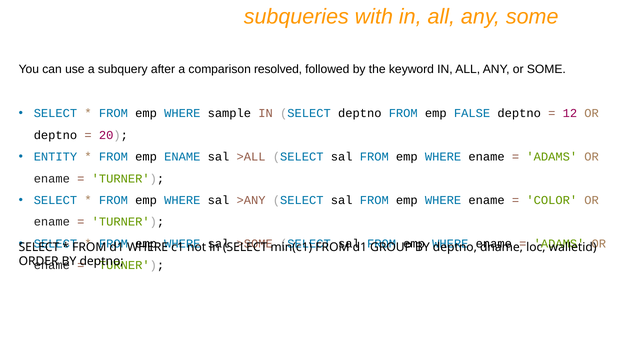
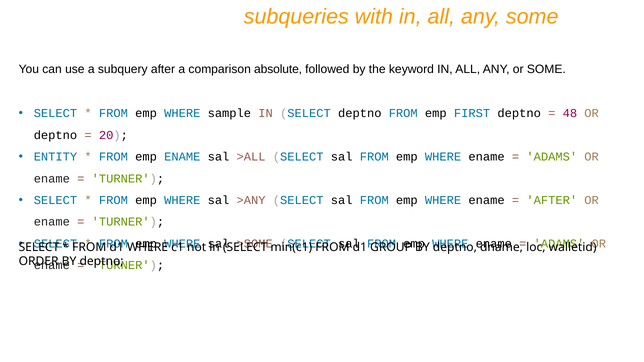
resolved: resolved -> absolute
FALSE: FALSE -> FIRST
12: 12 -> 48
COLOR at (552, 200): COLOR -> AFTER
